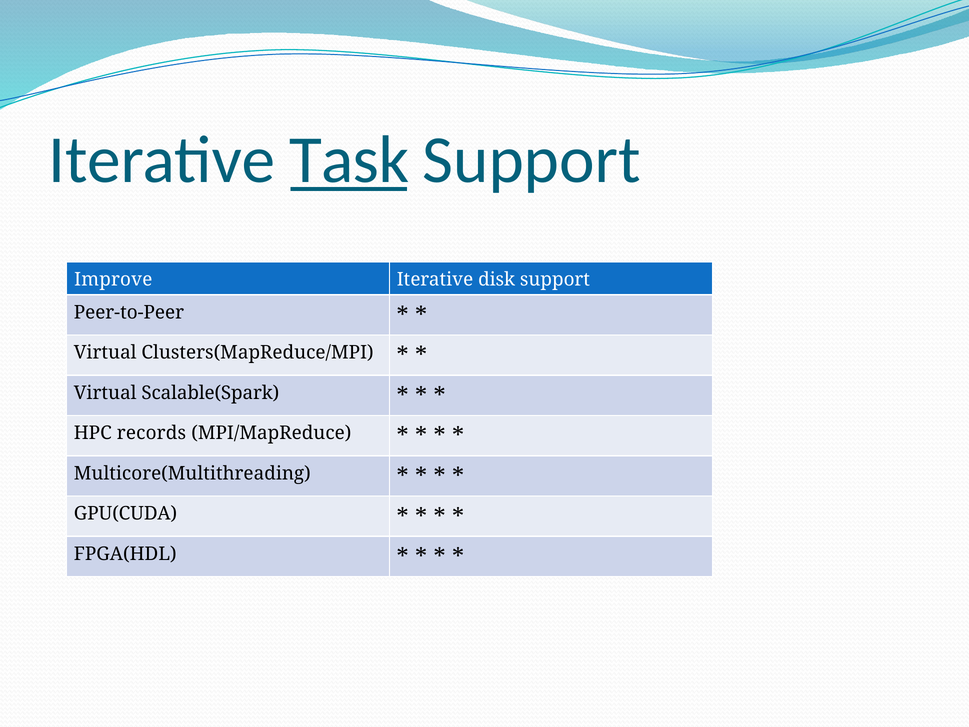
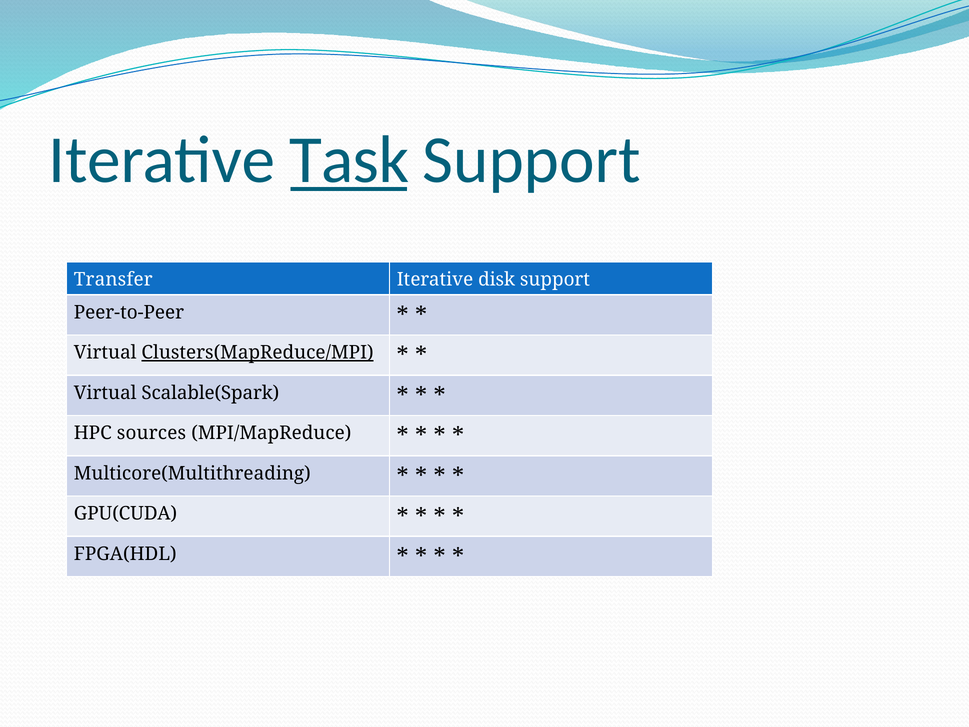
Improve: Improve -> Transfer
Clusters(MapReduce/MPI underline: none -> present
records: records -> sources
